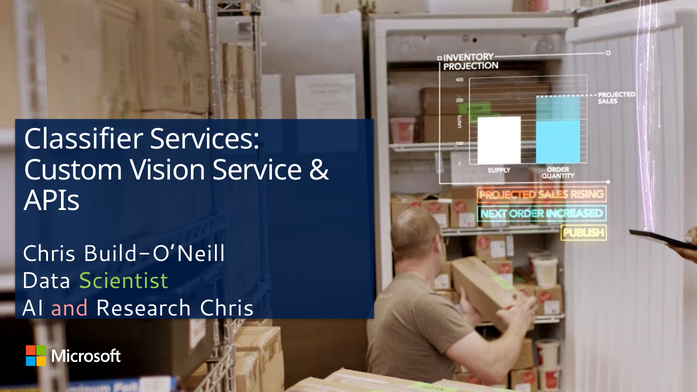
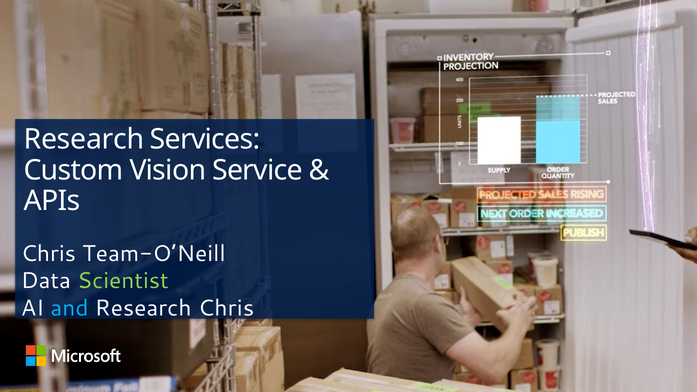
Classifier at (84, 140): Classifier -> Research
Build-O’Neill: Build-O’Neill -> Team-O’Neill
and colour: pink -> light blue
